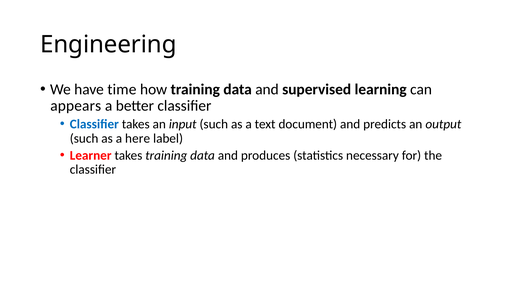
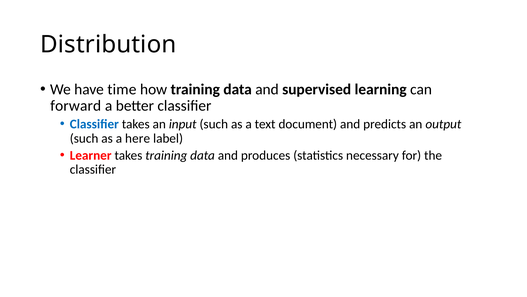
Engineering: Engineering -> Distribution
appears: appears -> forward
